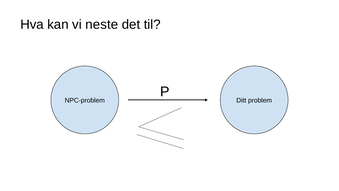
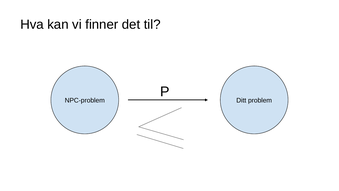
neste: neste -> finner
